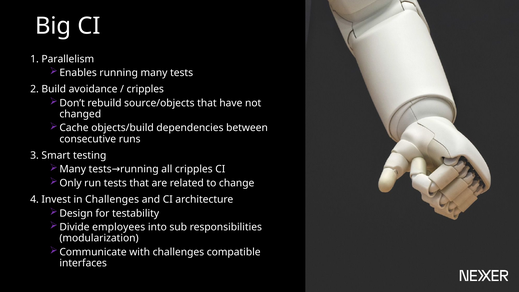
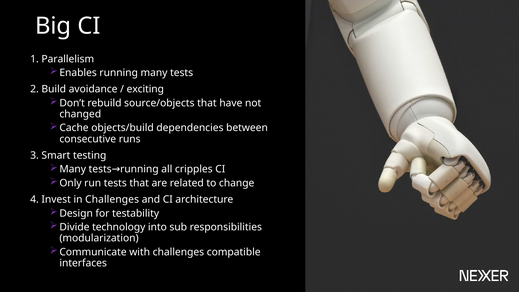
cripples at (145, 89): cripples -> exciting
employees: employees -> technology
